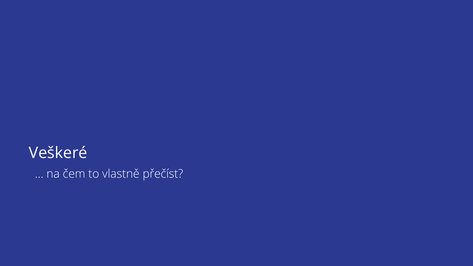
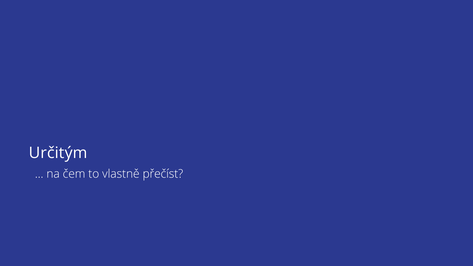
Veškeré: Veškeré -> Určitým
